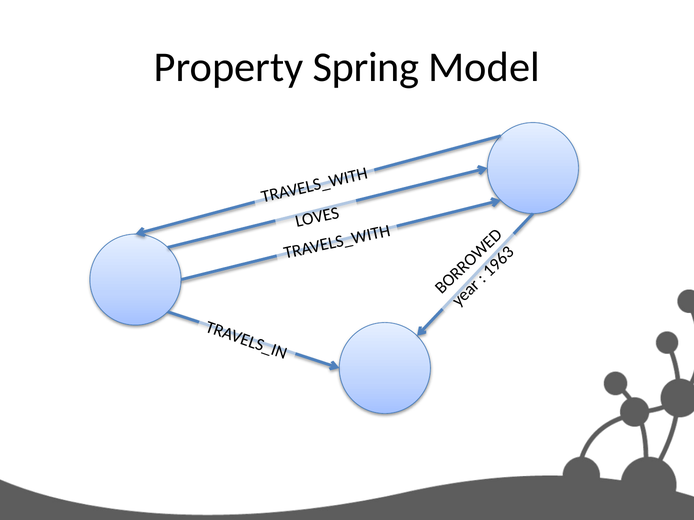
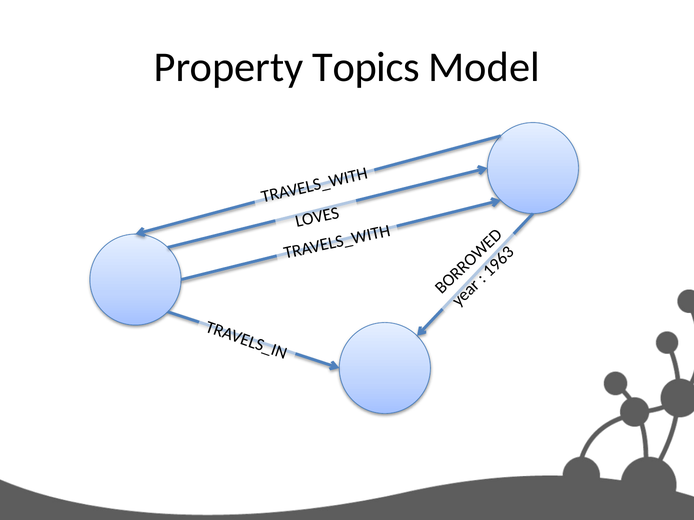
Spring: Spring -> Topics
